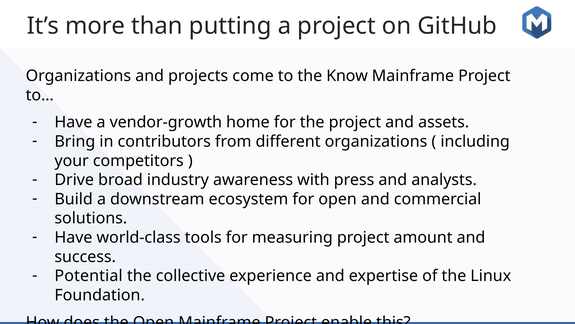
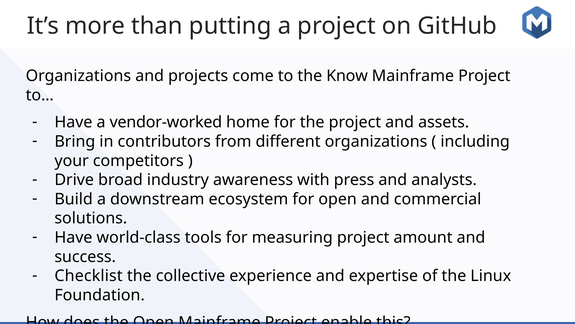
vendor-growth: vendor-growth -> vendor-worked
Potential: Potential -> Checklist
